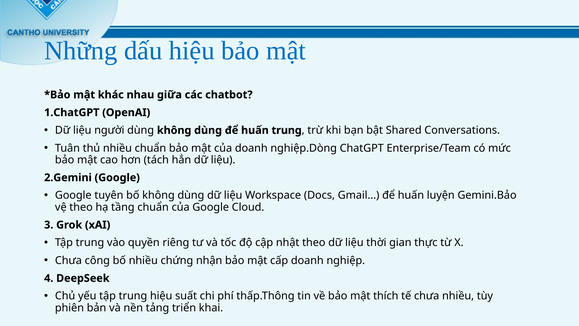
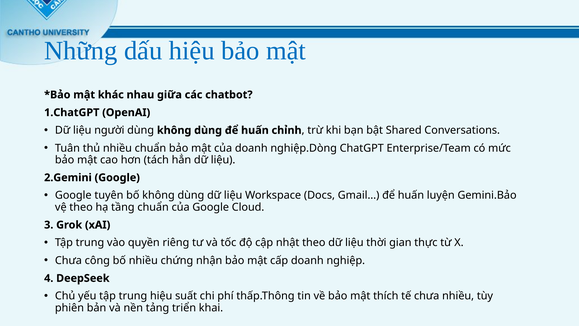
huấn trung: trung -> chỉnh
